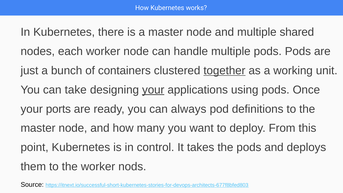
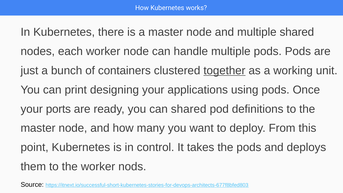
take: take -> print
your at (153, 90) underline: present -> none
can always: always -> shared
